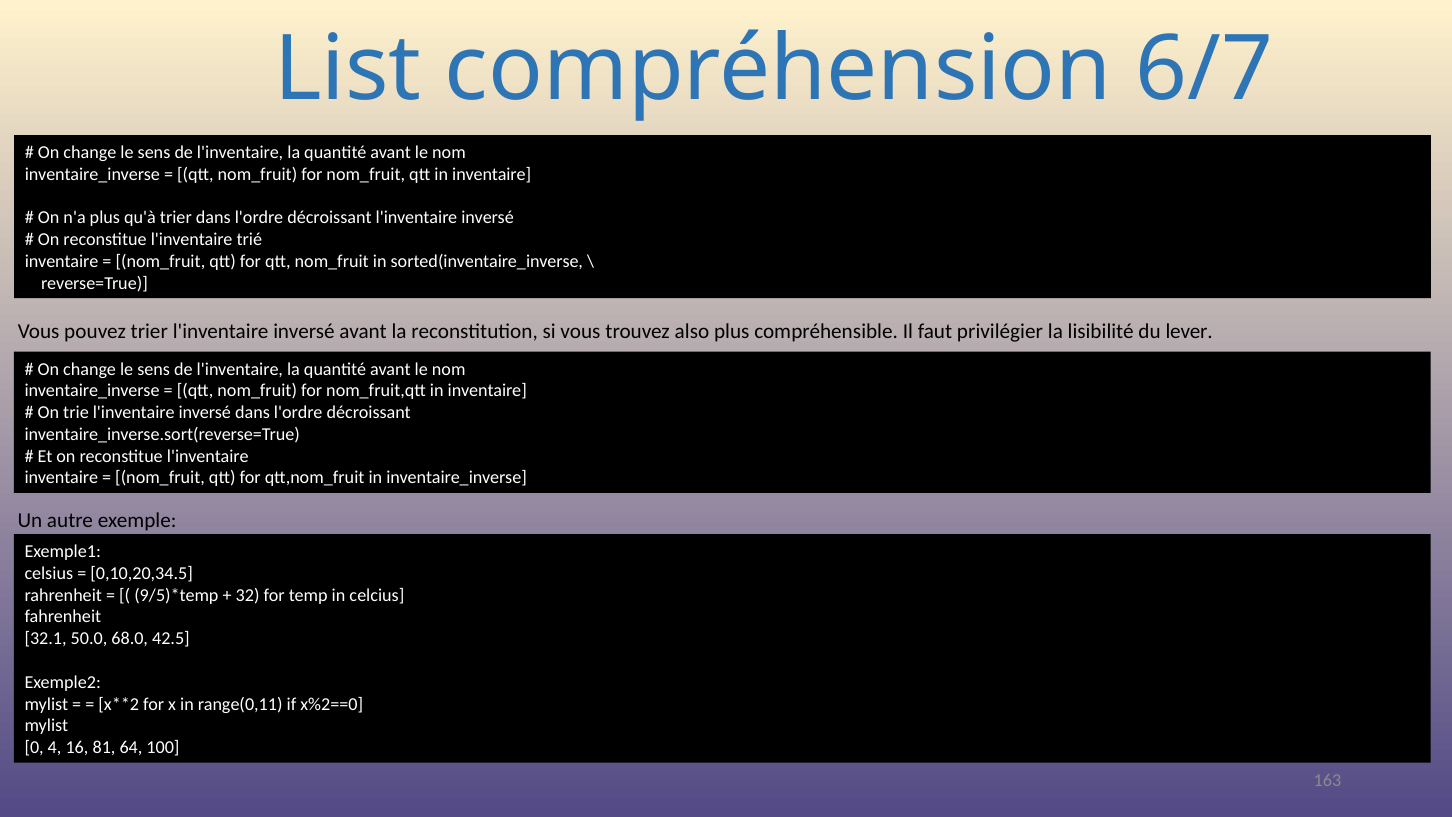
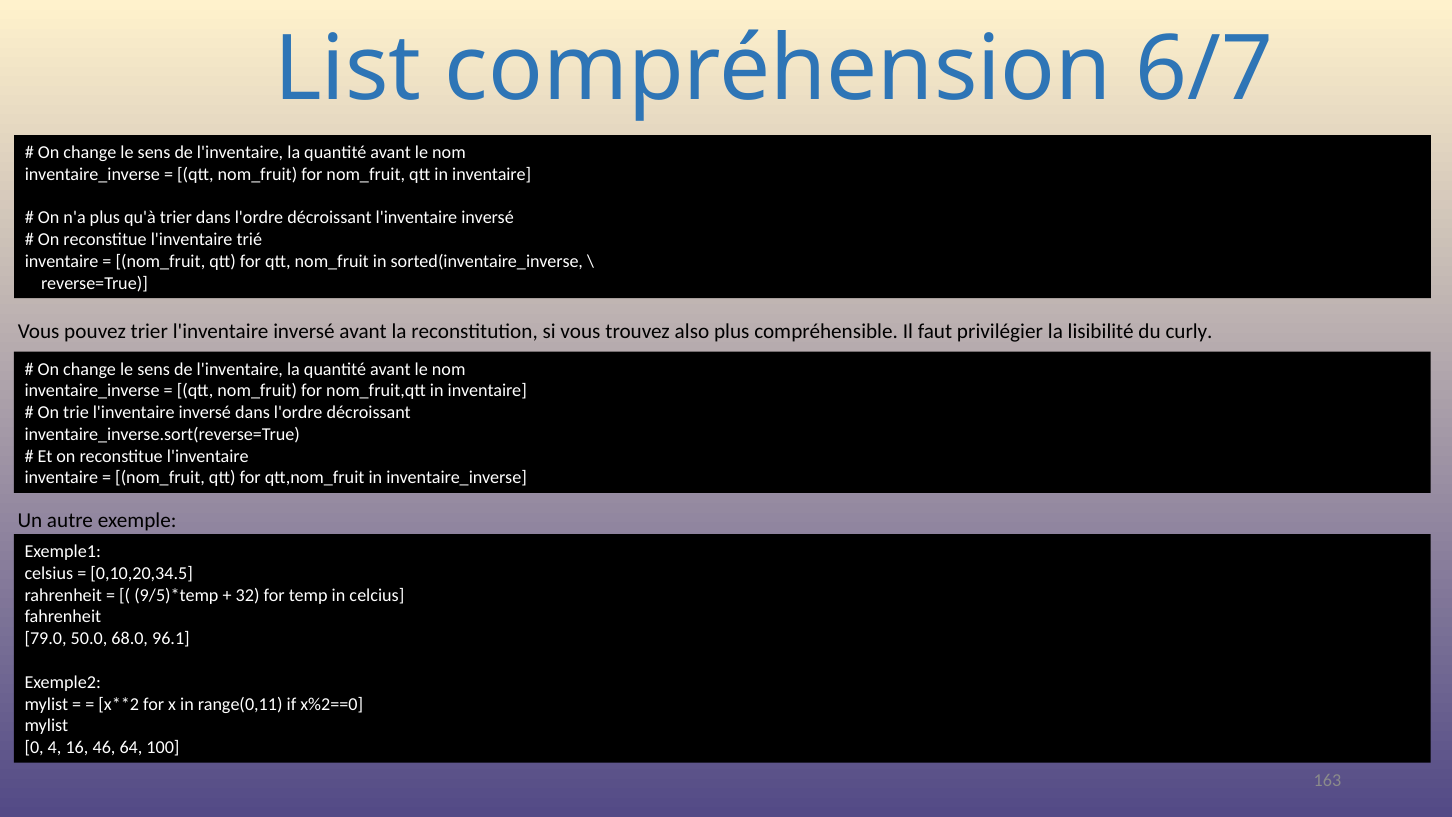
lever: lever -> curly
32.1: 32.1 -> 79.0
42.5: 42.5 -> 96.1
81: 81 -> 46
